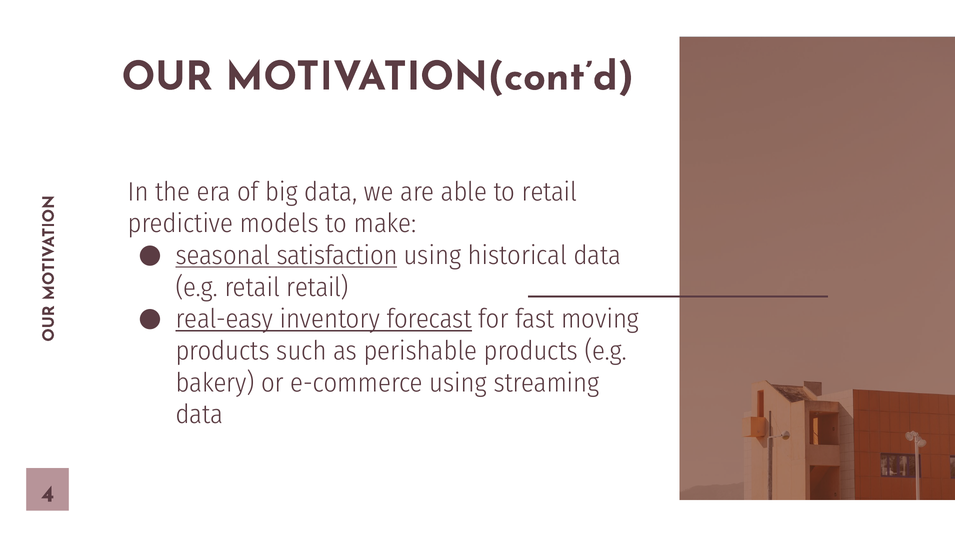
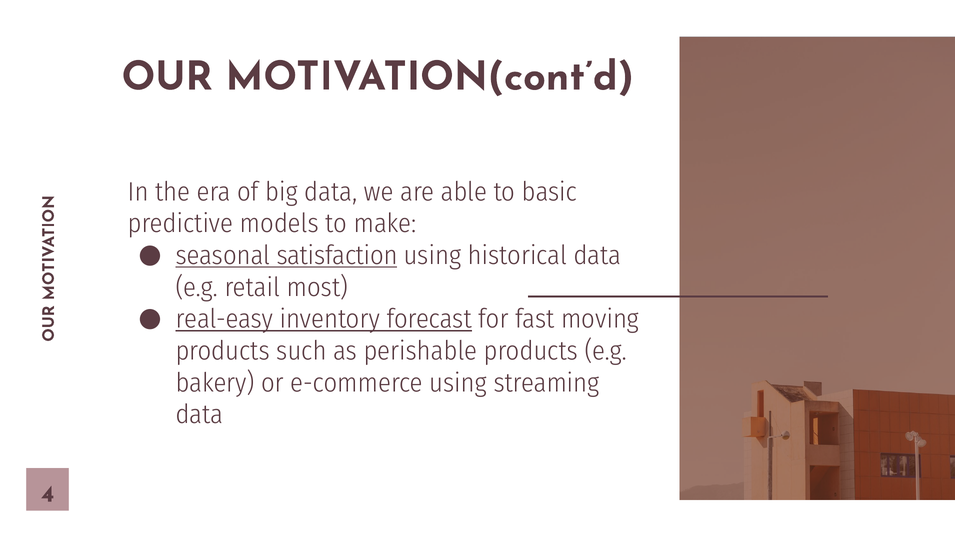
to retail: retail -> basic
retail retail: retail -> most
